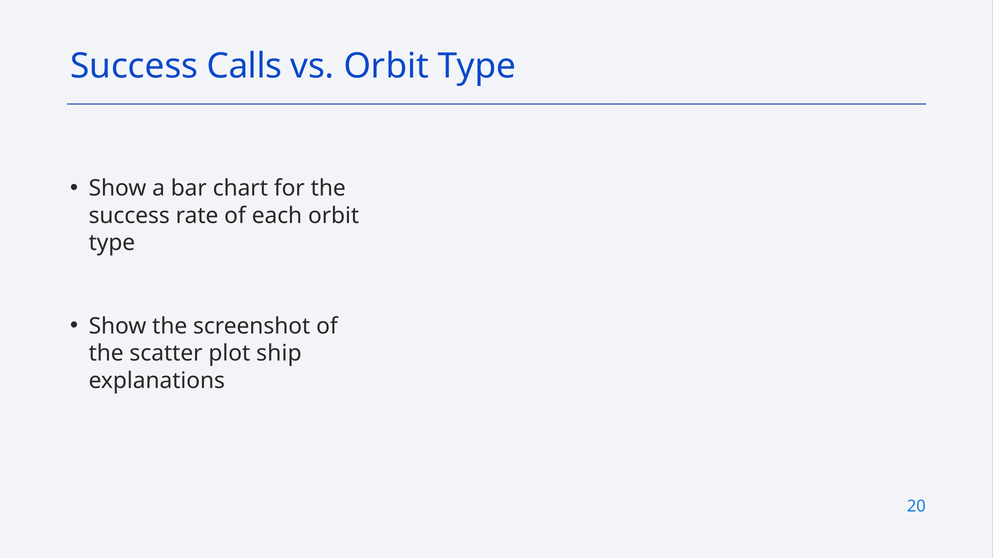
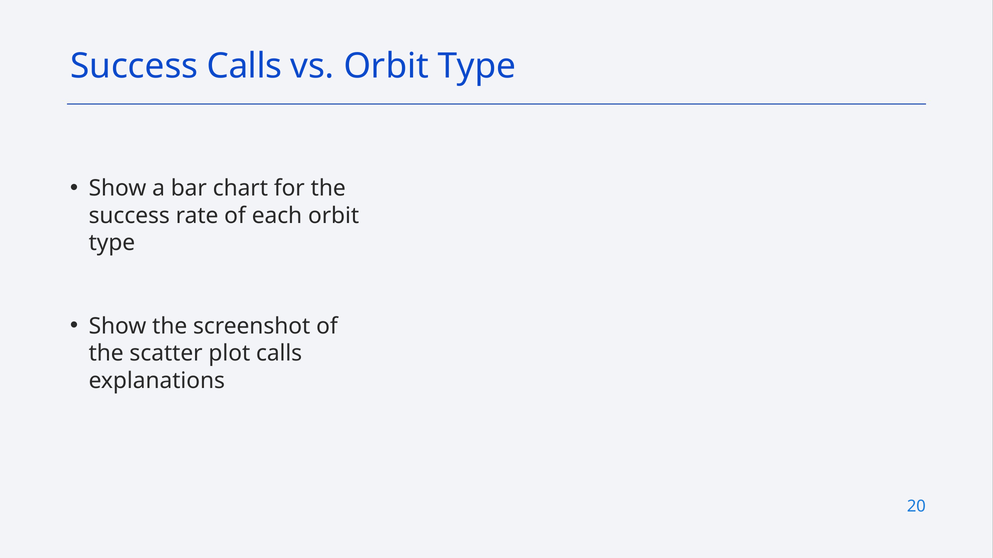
plot ship: ship -> calls
